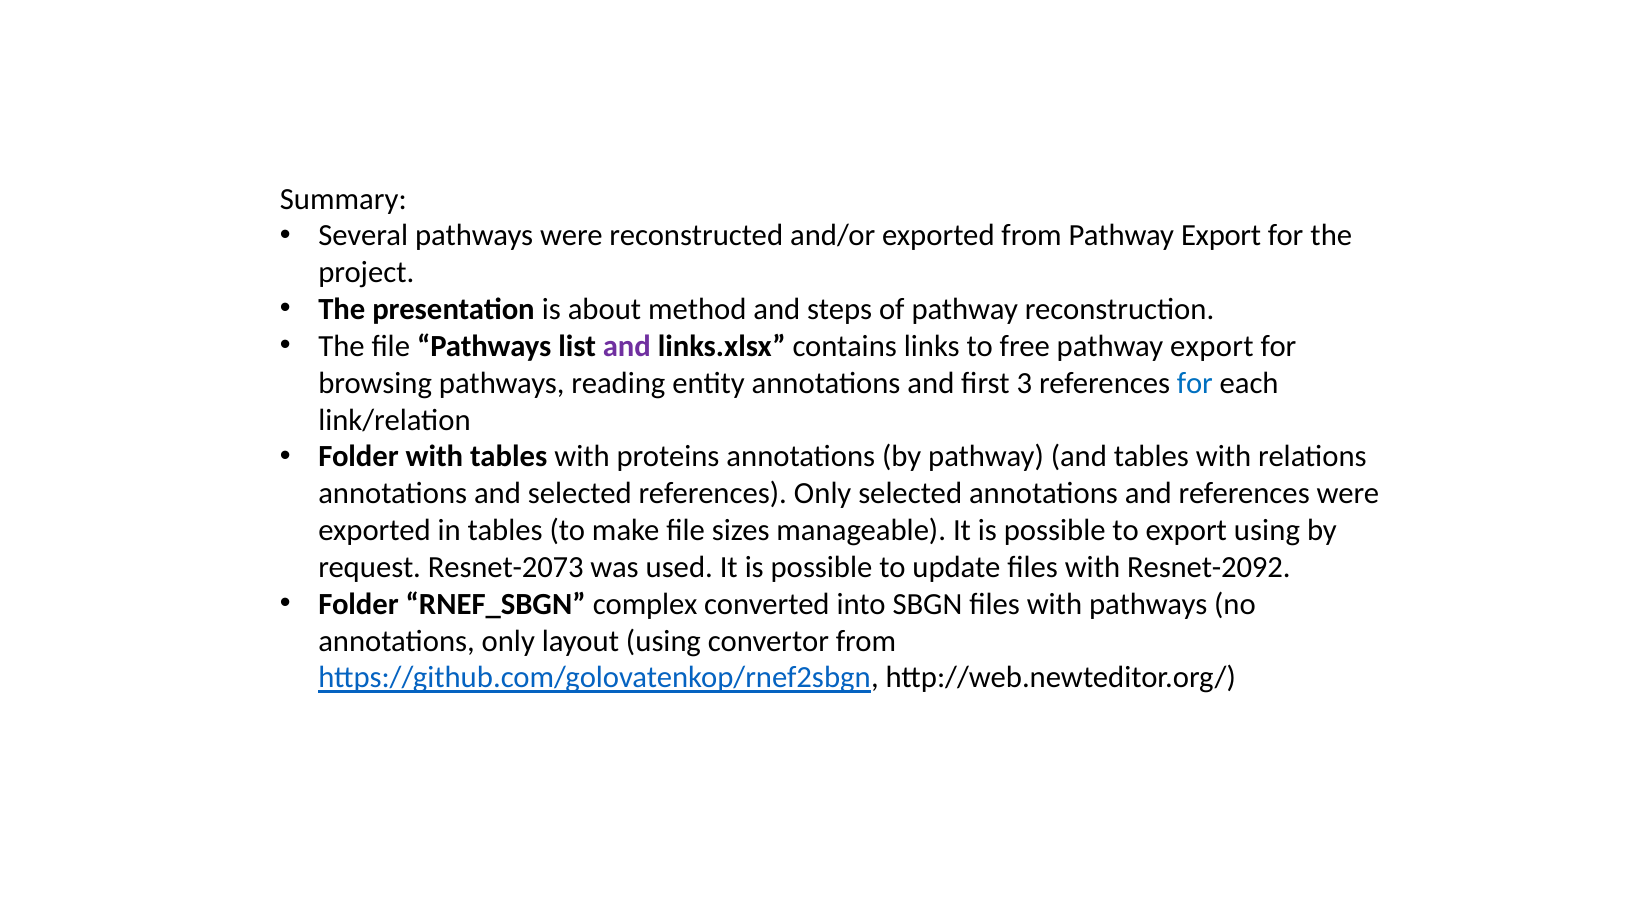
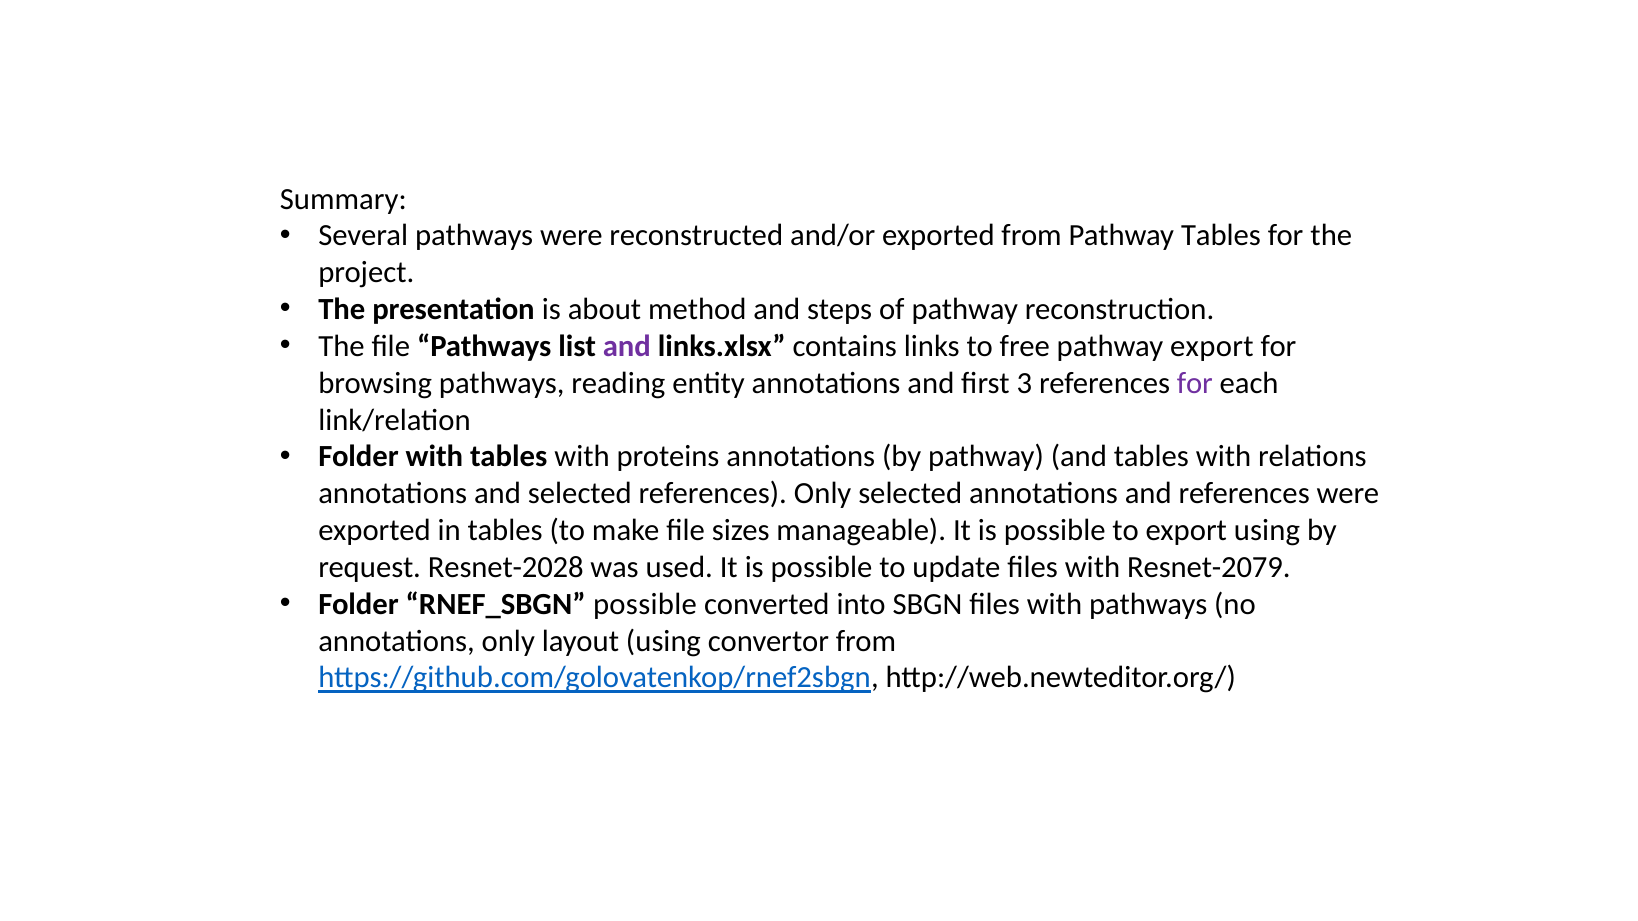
from Pathway Export: Export -> Tables
for at (1195, 383) colour: blue -> purple
Resnet-2073: Resnet-2073 -> Resnet-2028
Resnet-2092: Resnet-2092 -> Resnet-2079
RNEF_SBGN complex: complex -> possible
